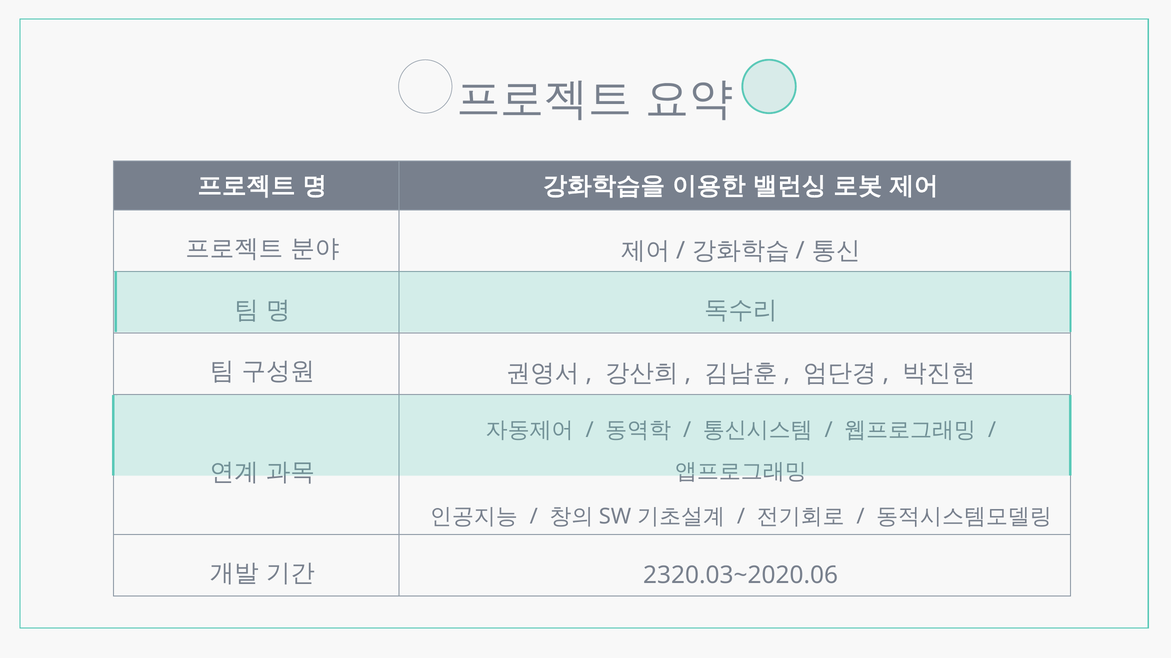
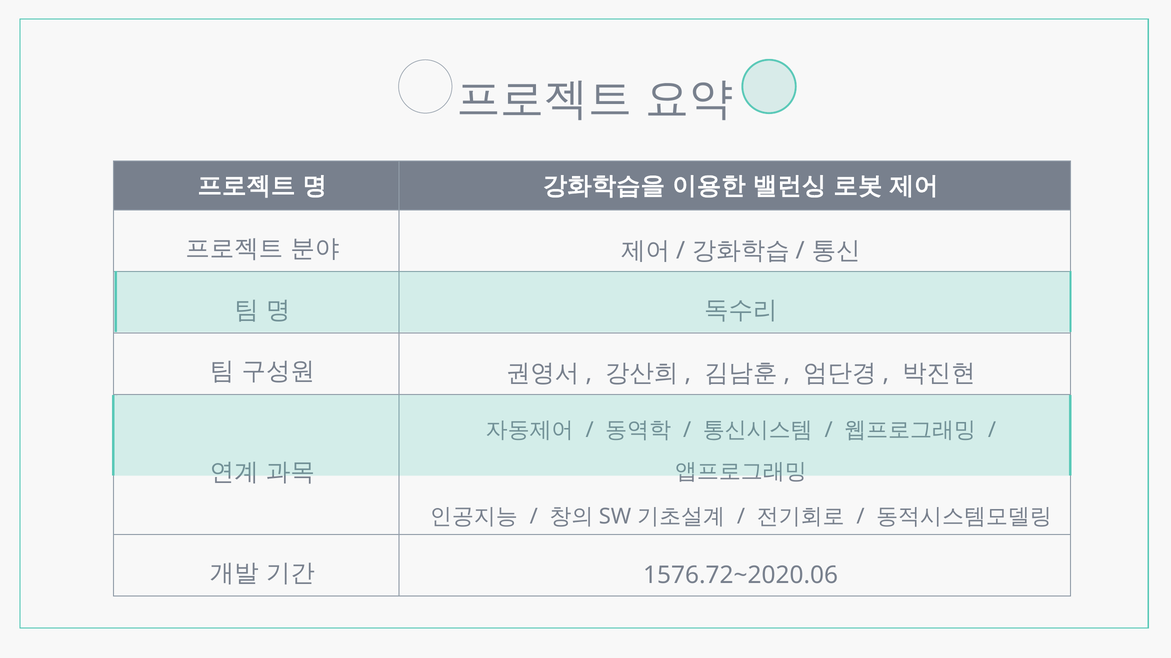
2320.03~2020.06: 2320.03~2020.06 -> 1576.72~2020.06
